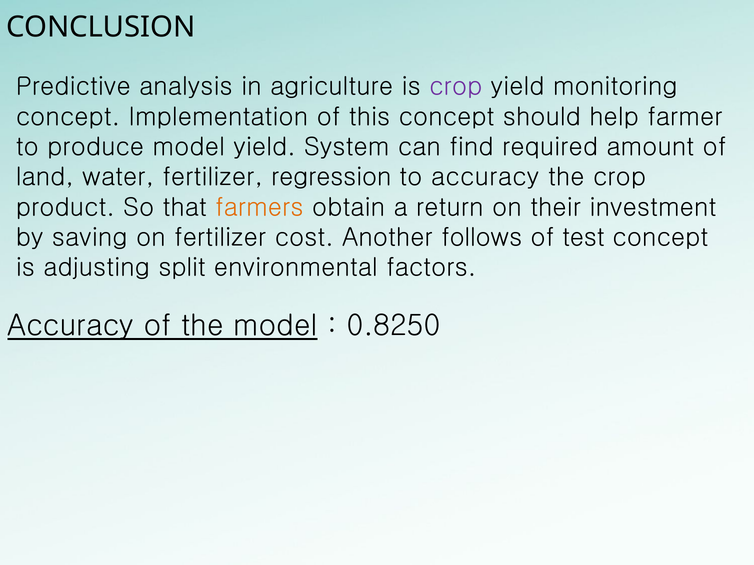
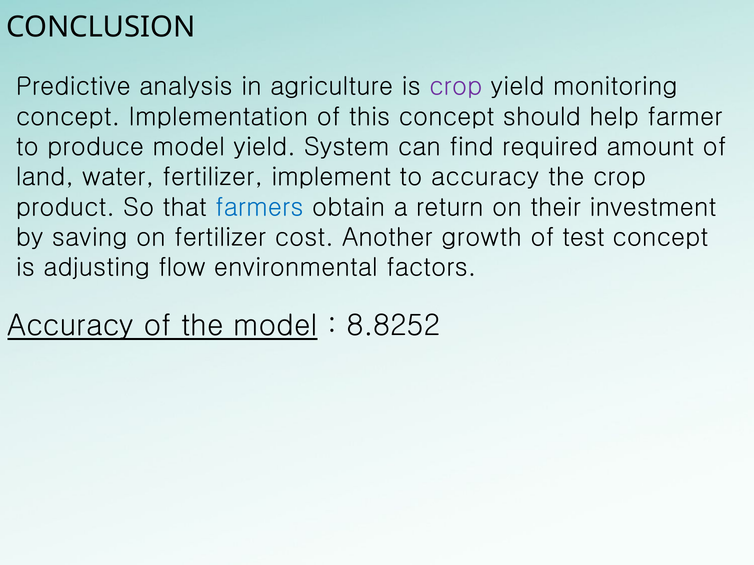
regression: regression -> implement
farmers colour: orange -> blue
follows: follows -> growth
split: split -> flow
0.8250: 0.8250 -> 8.8252
